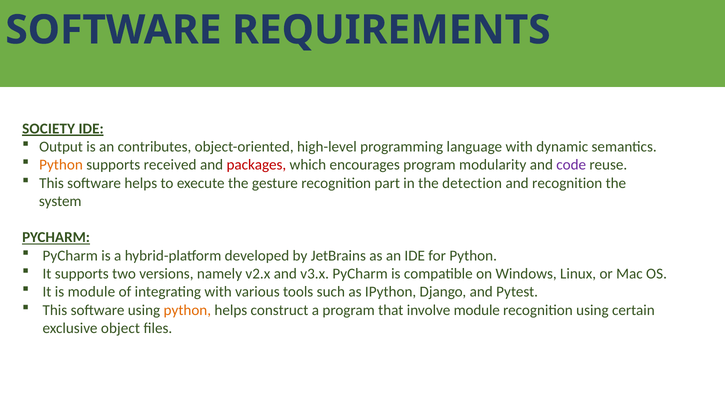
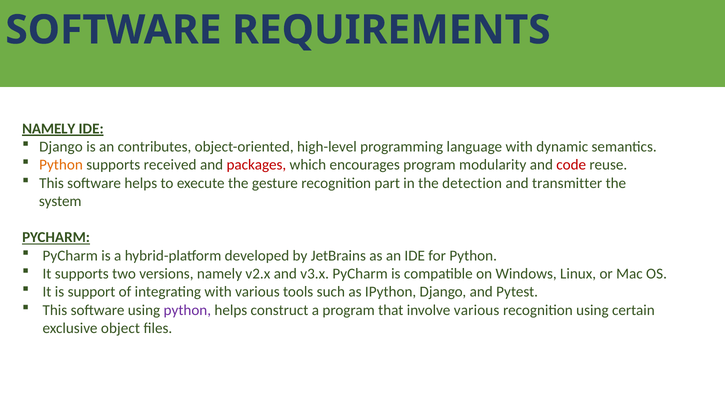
SOCIETY at (49, 129): SOCIETY -> NAMELY
Output at (61, 147): Output -> Django
code colour: purple -> red
and recognition: recognition -> transmitter
is module: module -> support
python at (187, 310) colour: orange -> purple
involve module: module -> various
